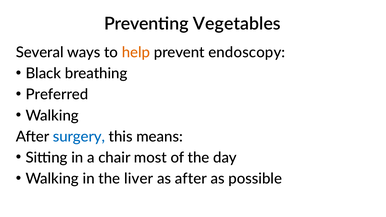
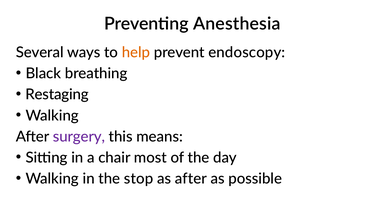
Vegetables: Vegetables -> Anesthesia
Preferred: Preferred -> Restaging
surgery colour: blue -> purple
liver: liver -> stop
